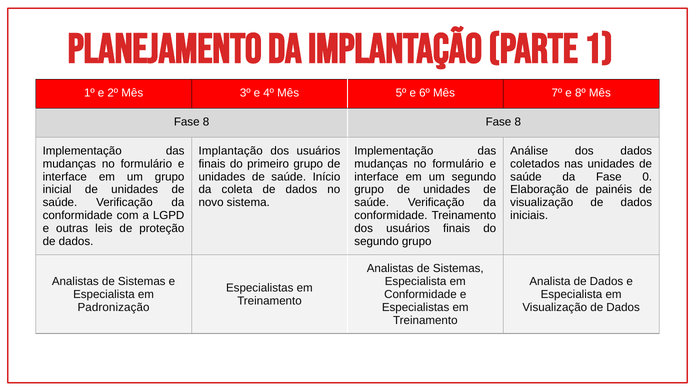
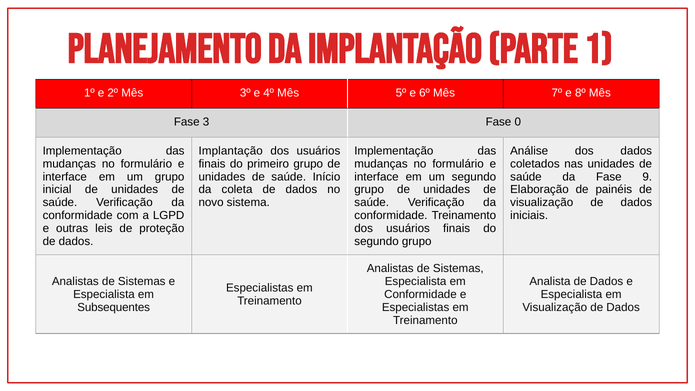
8 at (206, 122): 8 -> 3
8 at (518, 122): 8 -> 0
0: 0 -> 9
Padronização: Padronização -> Subsequentes
